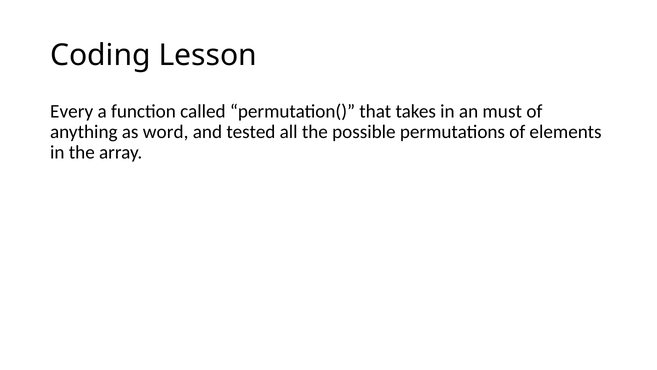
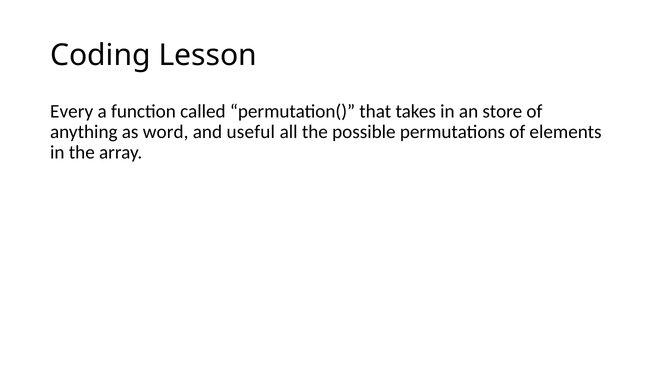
must: must -> store
tested: tested -> useful
